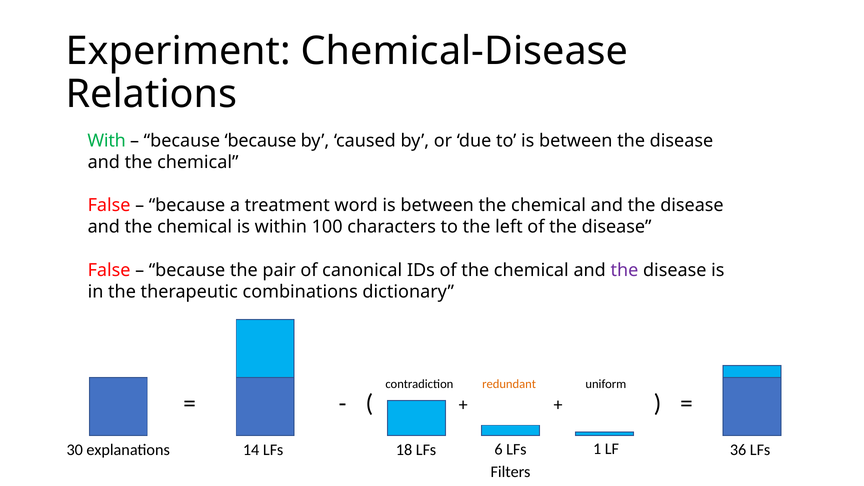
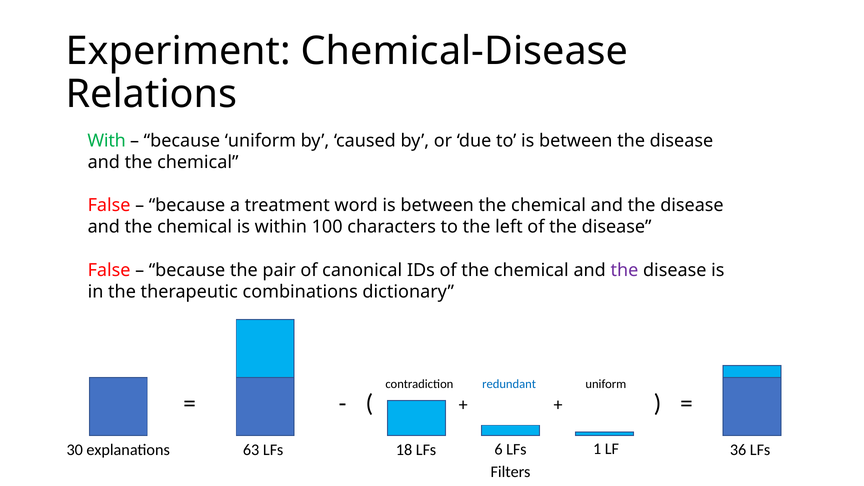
because because: because -> uniform
redundant colour: orange -> blue
14: 14 -> 63
